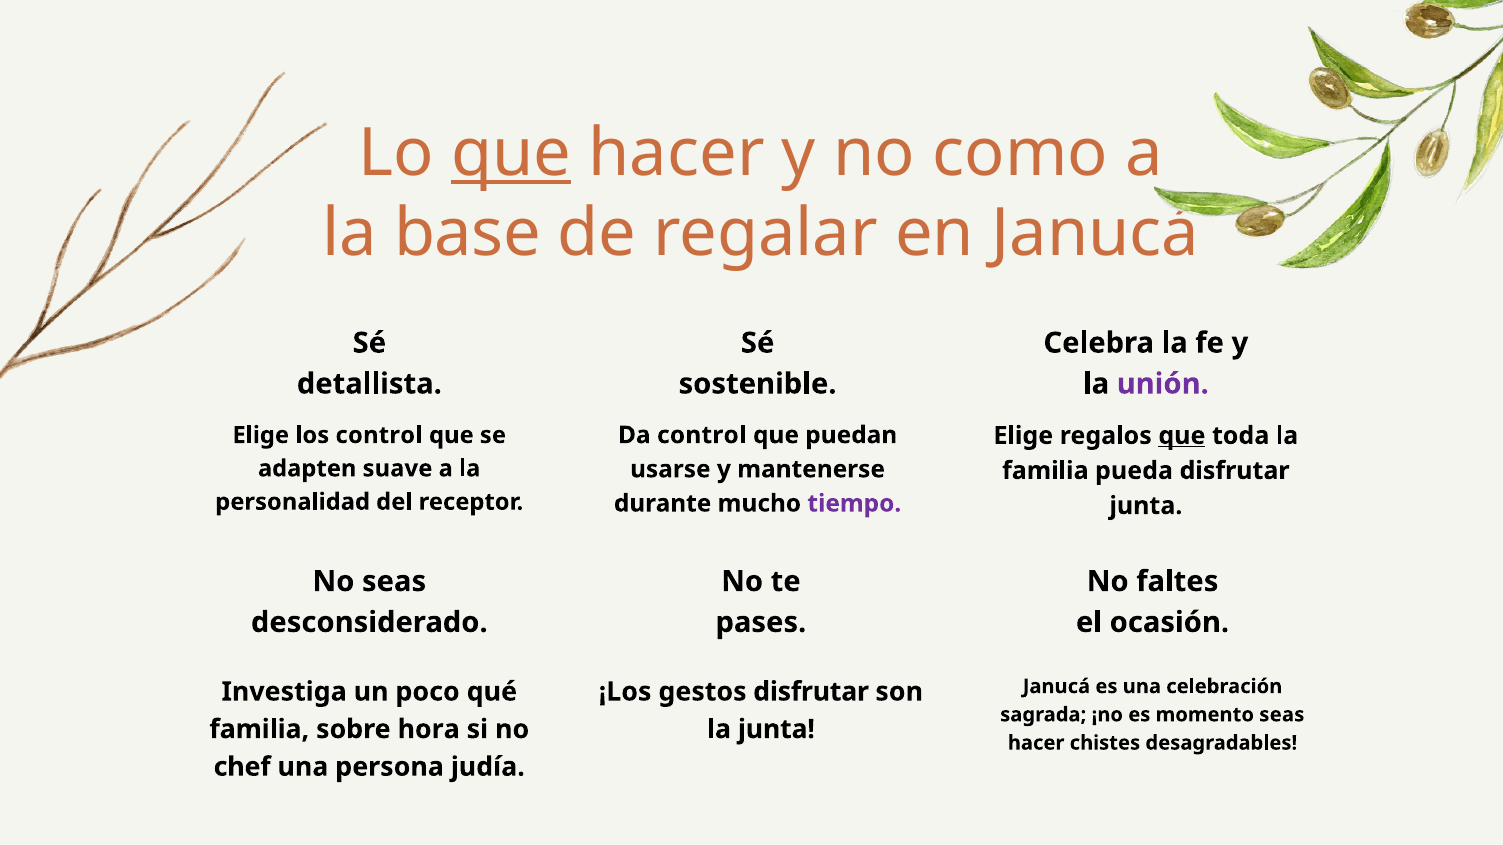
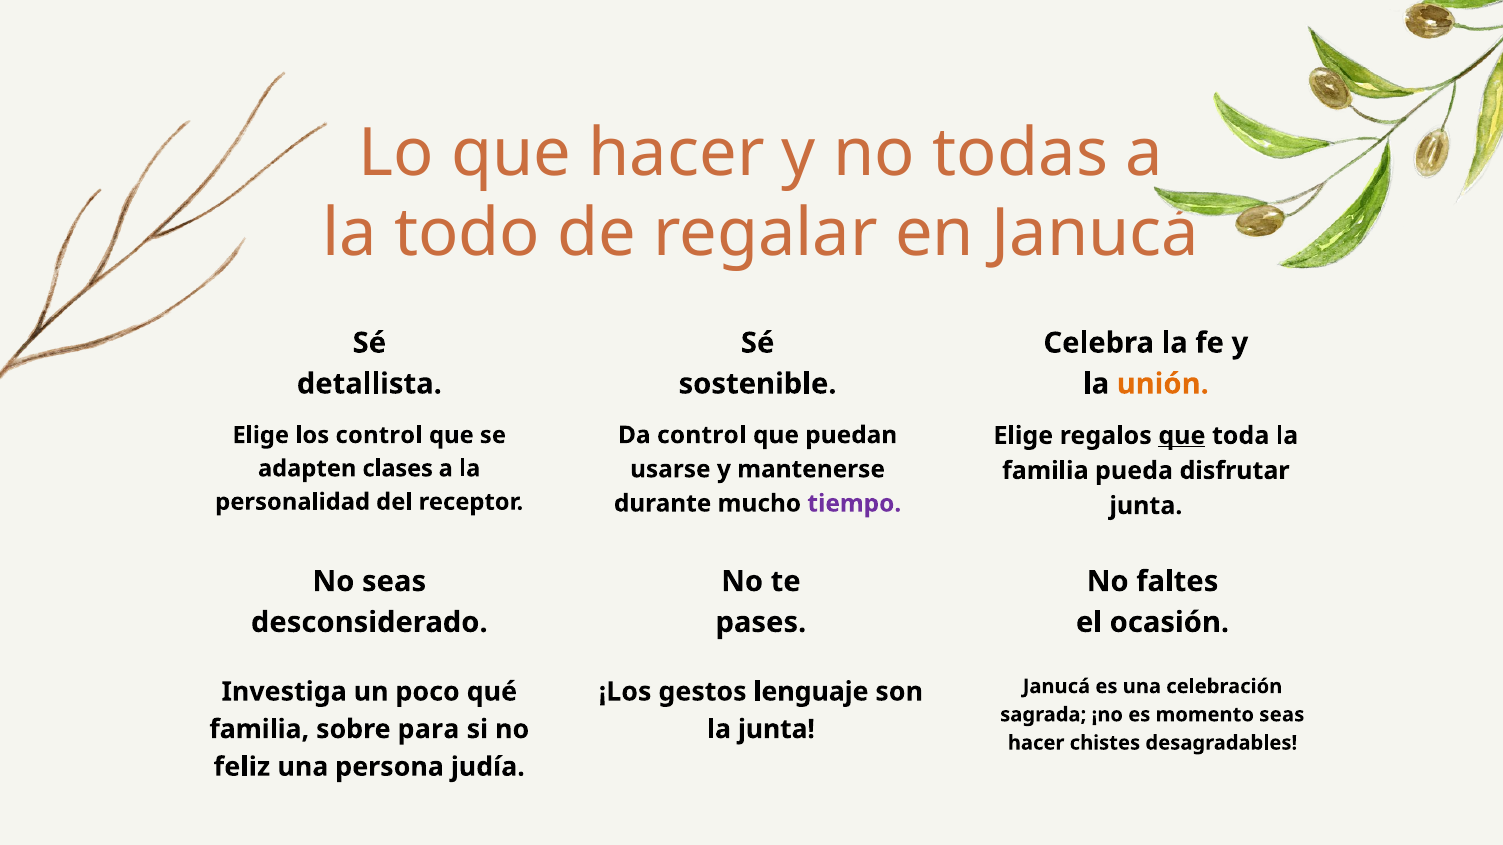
que at (511, 154) underline: present -> none
como: como -> todas
base: base -> todo
unión colour: purple -> orange
suave: suave -> clases
gestos disfrutar: disfrutar -> lenguaje
hora: hora -> para
chef: chef -> feliz
